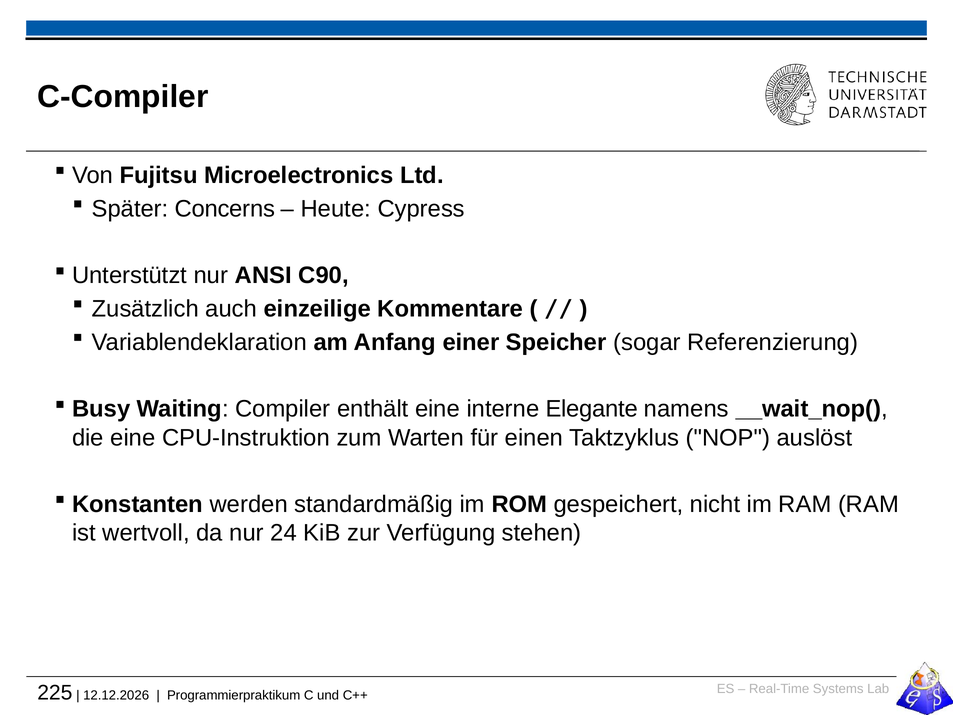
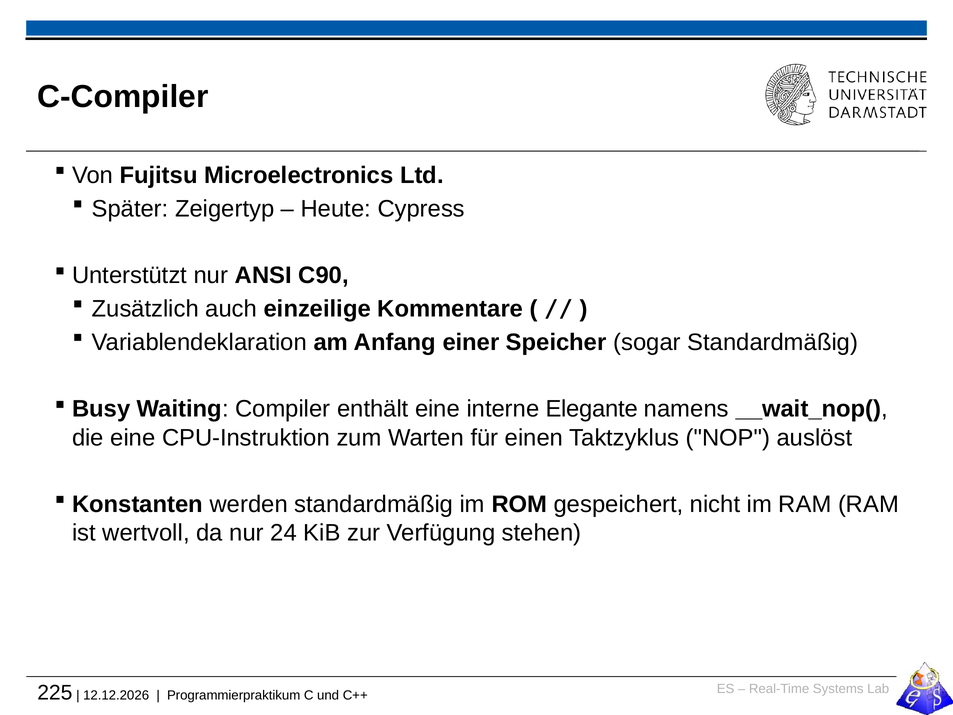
Concerns: Concerns -> Zeigertyp
sogar Referenzierung: Referenzierung -> Standardmäßig
